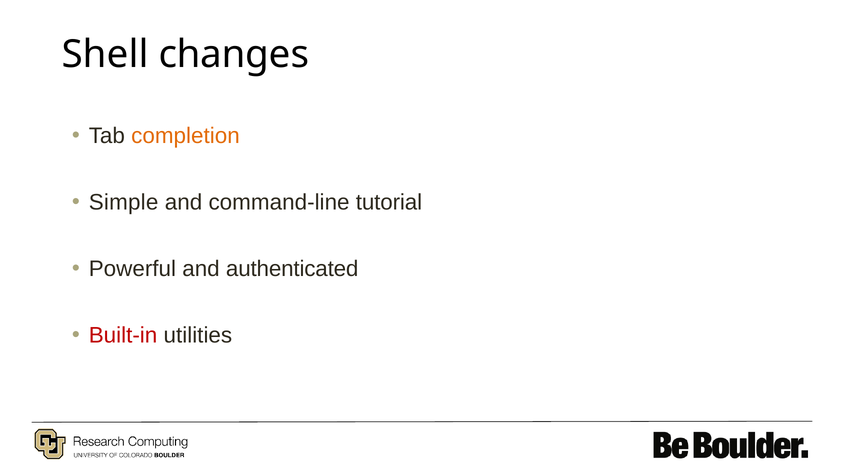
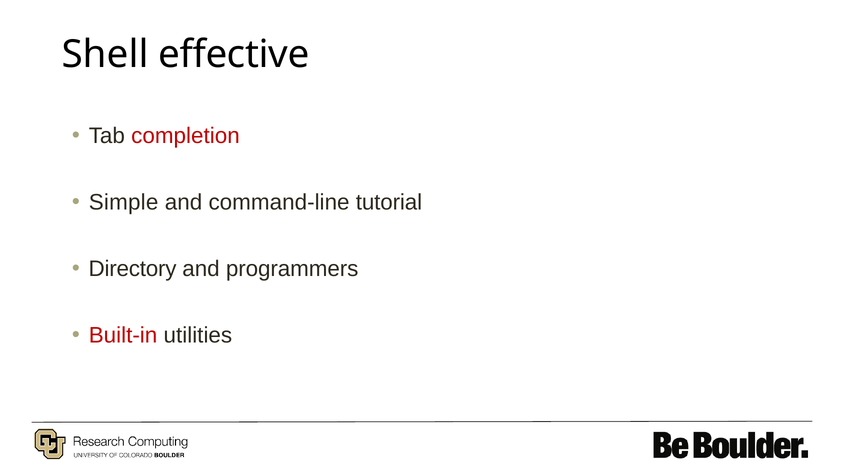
changes: changes -> effective
completion colour: orange -> red
Powerful: Powerful -> Directory
authenticated: authenticated -> programmers
